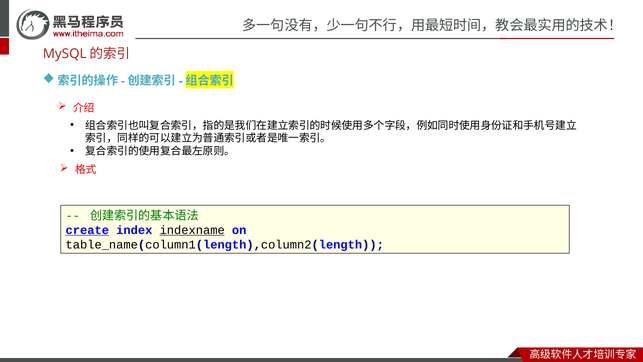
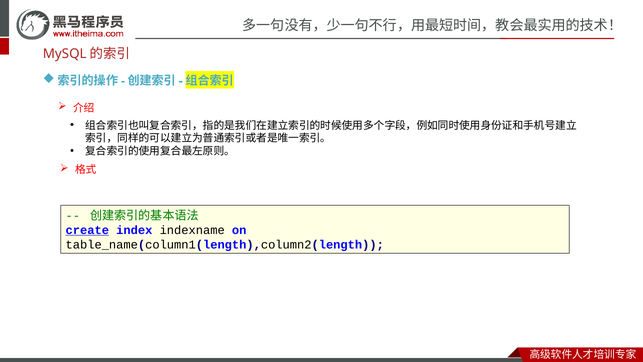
indexname underline: present -> none
